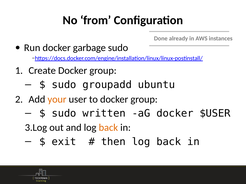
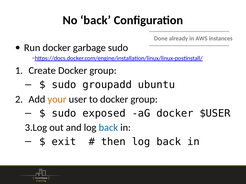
No from: from -> back
written: written -> exposed
back at (108, 128) colour: orange -> blue
